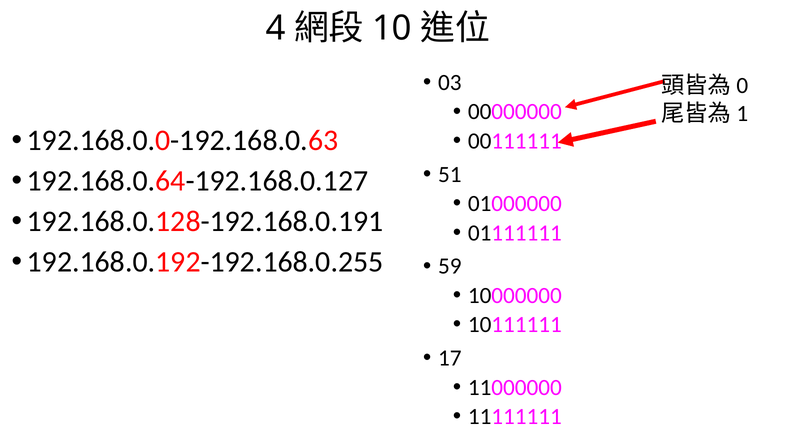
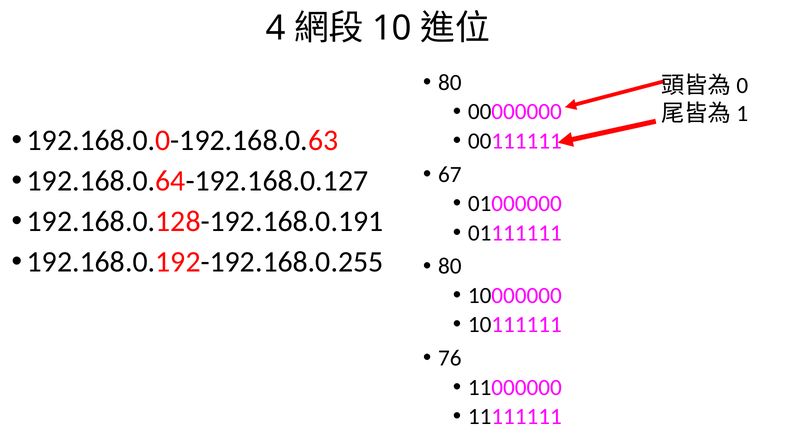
03 at (450, 82): 03 -> 80
51: 51 -> 67
59 at (450, 266): 59 -> 80
17: 17 -> 76
